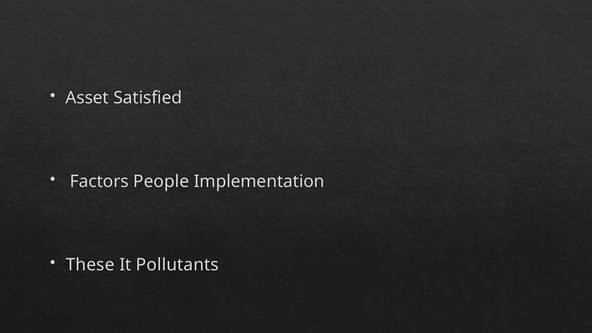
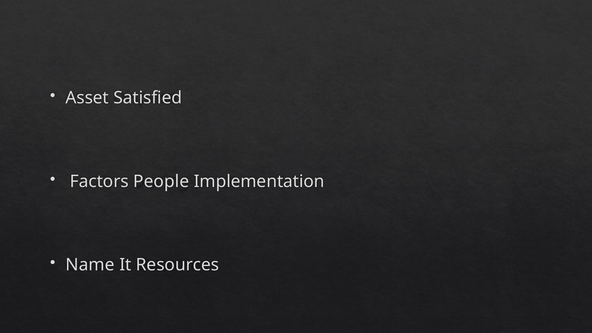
These: These -> Name
Pollutants: Pollutants -> Resources
